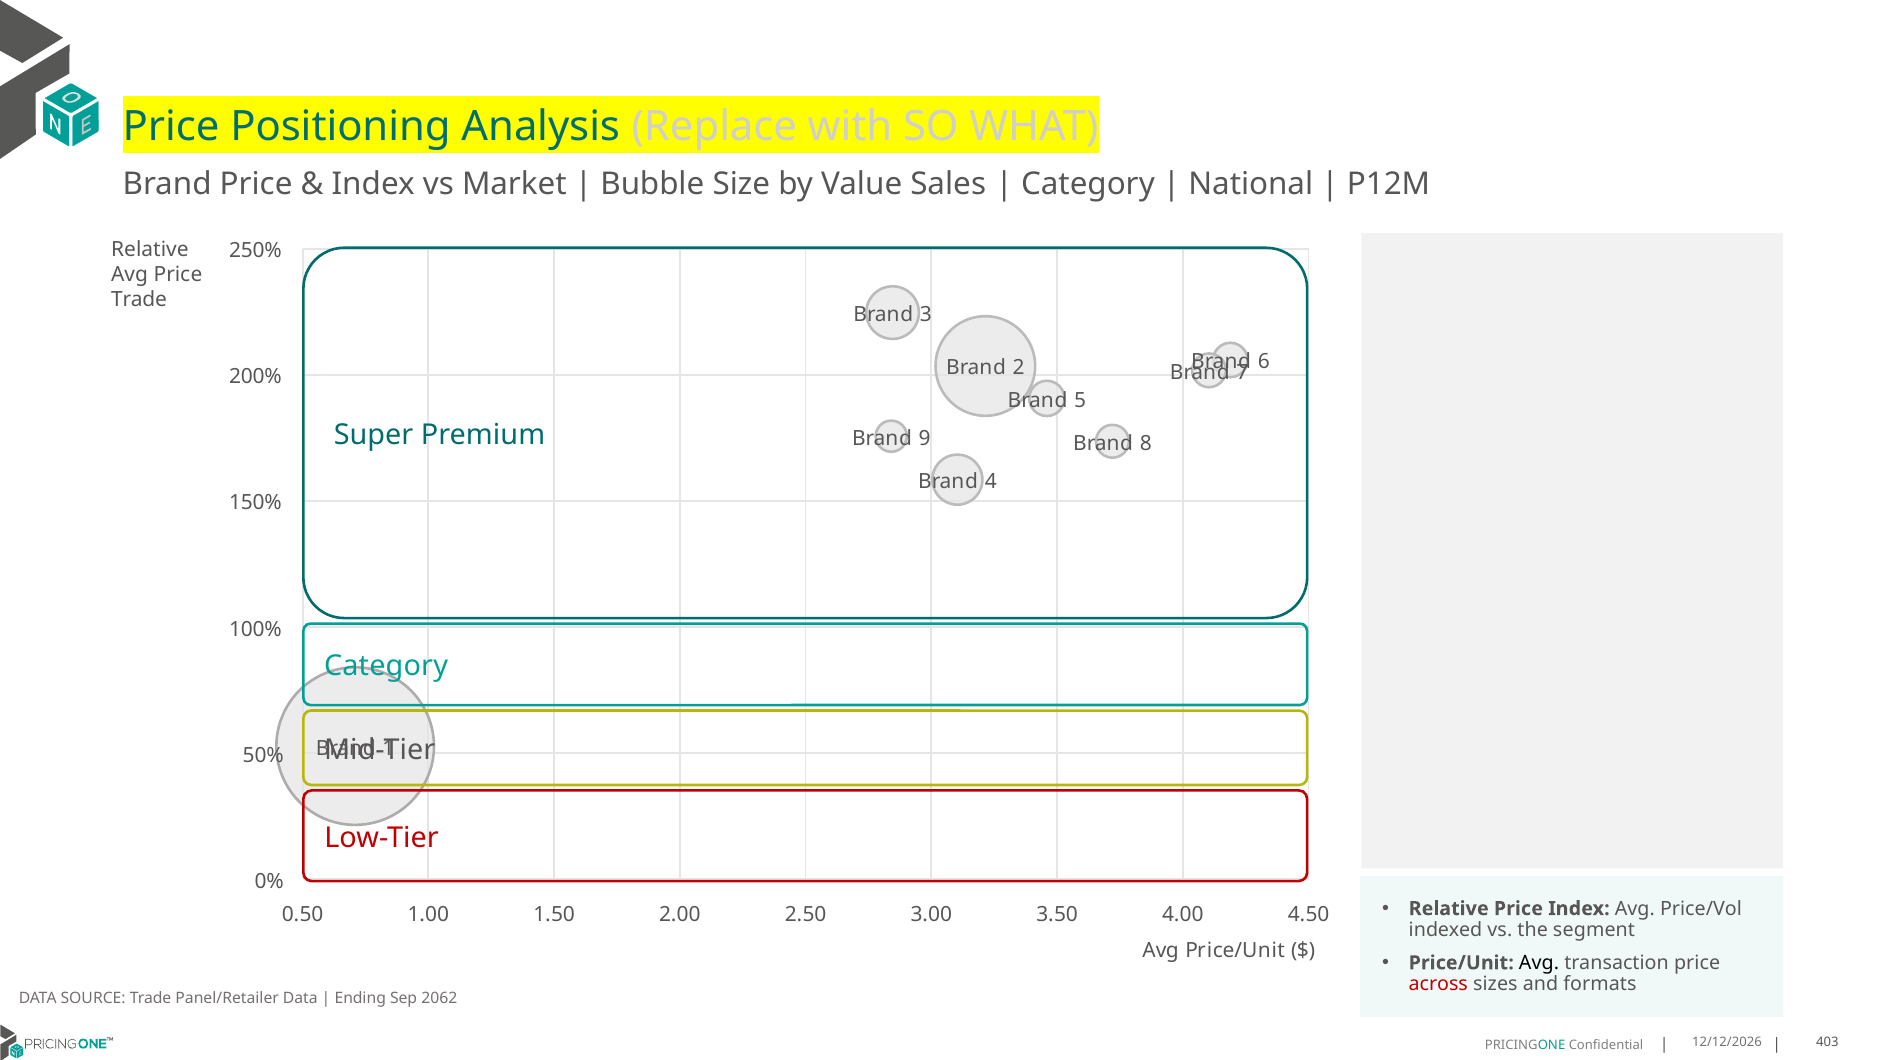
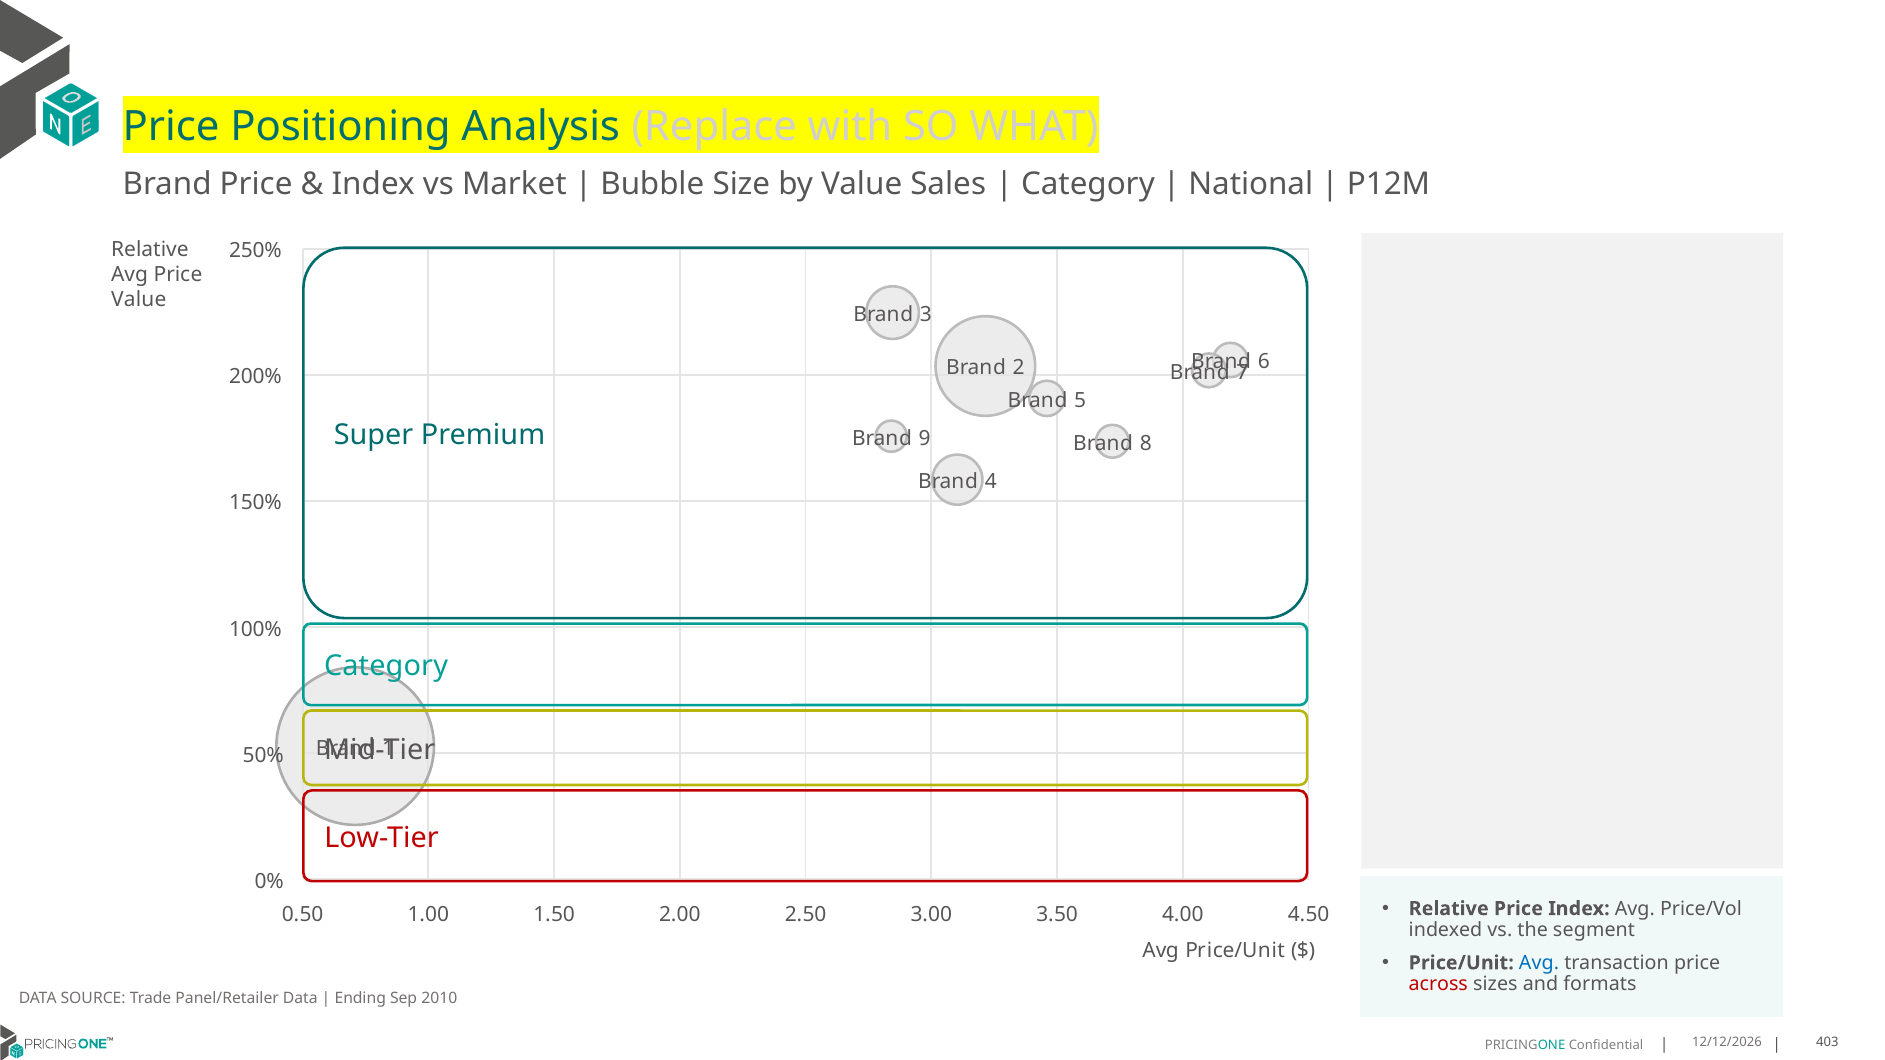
Trade at (139, 299): Trade -> Value
Avg at (1539, 963) colour: black -> blue
2062: 2062 -> 2010
